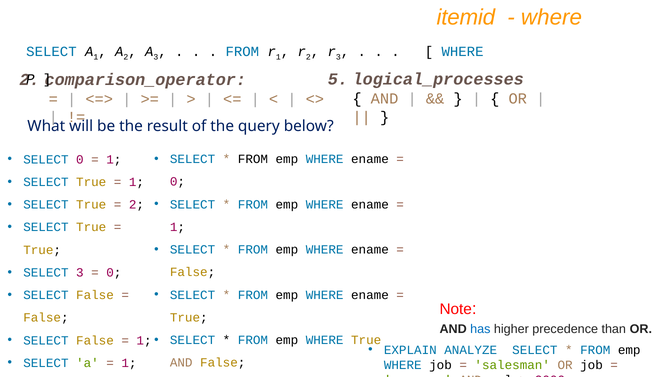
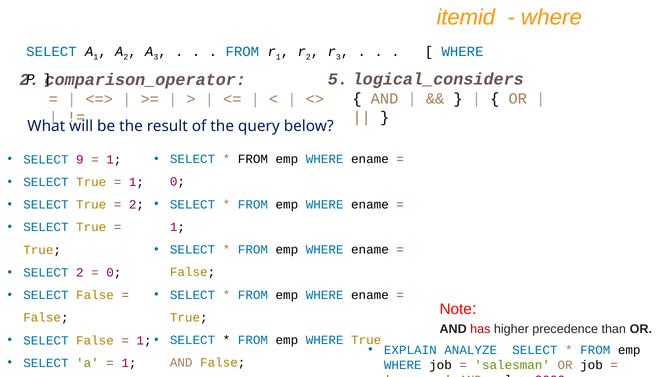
logical_processes: logical_processes -> logical_considers
SELECT 0: 0 -> 9
SELECT 3: 3 -> 2
has colour: blue -> red
